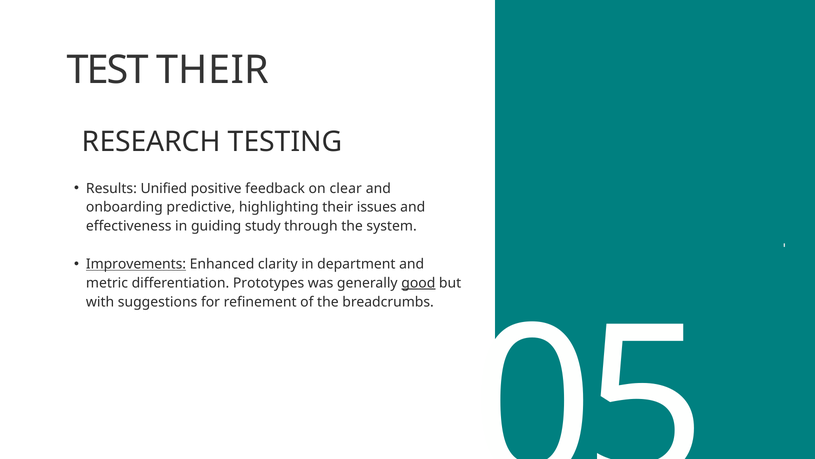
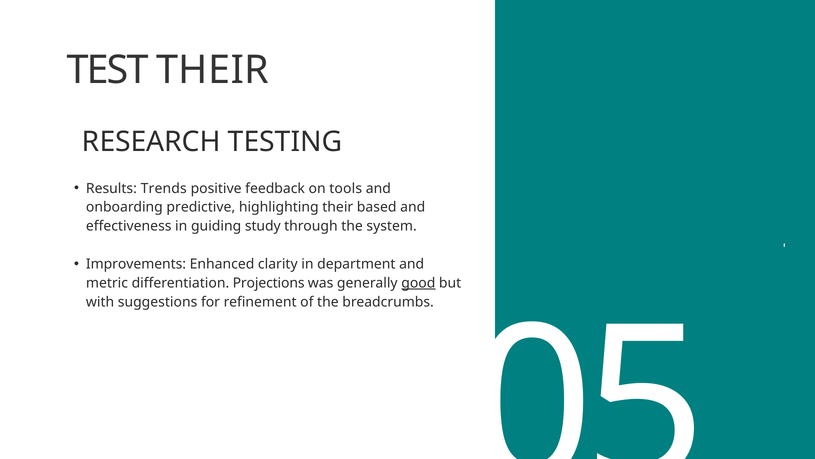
Unified: Unified -> Trends
clear: clear -> tools
issues: issues -> based
Improvements underline: present -> none
Prototypes: Prototypes -> Projections
